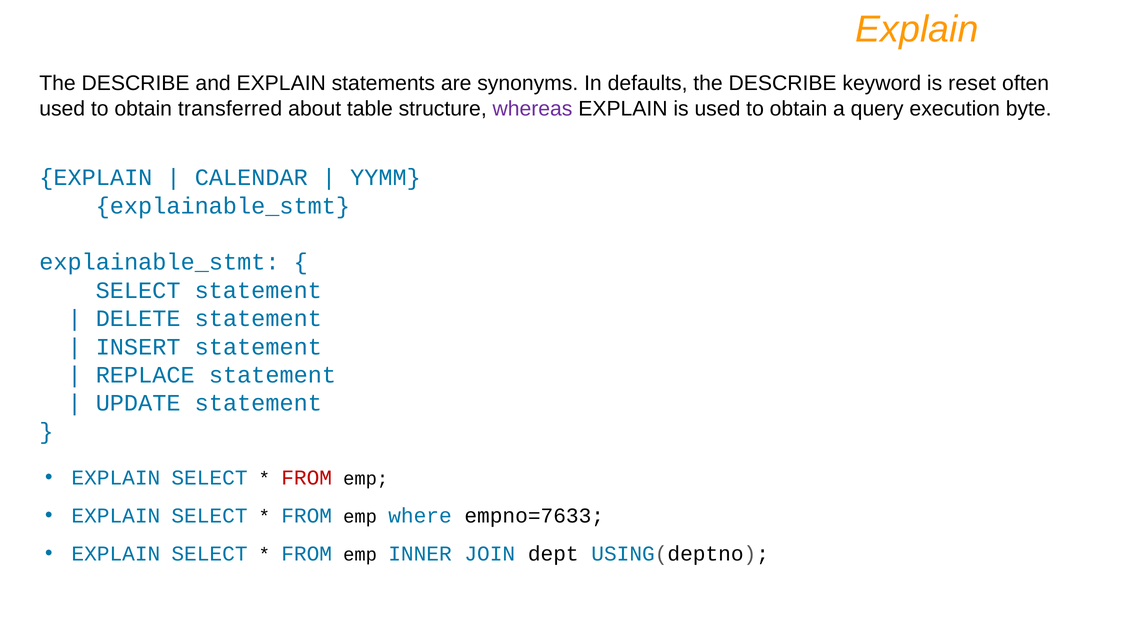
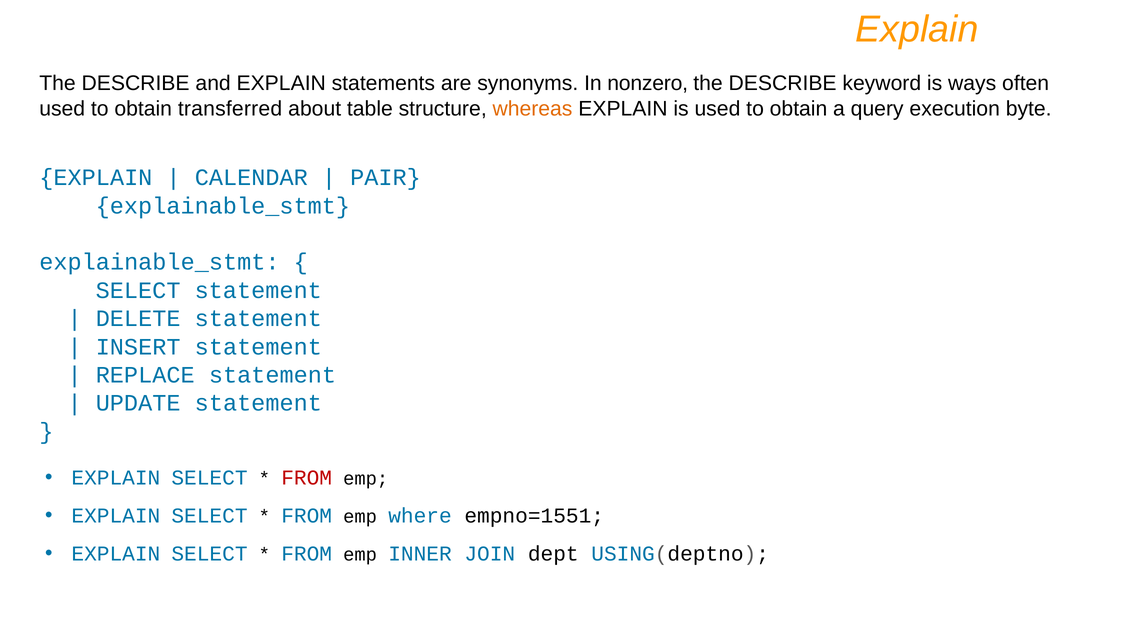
defaults: defaults -> nonzero
reset: reset -> ways
whereas colour: purple -> orange
YYMM: YYMM -> PAIR
empno=7633: empno=7633 -> empno=1551
